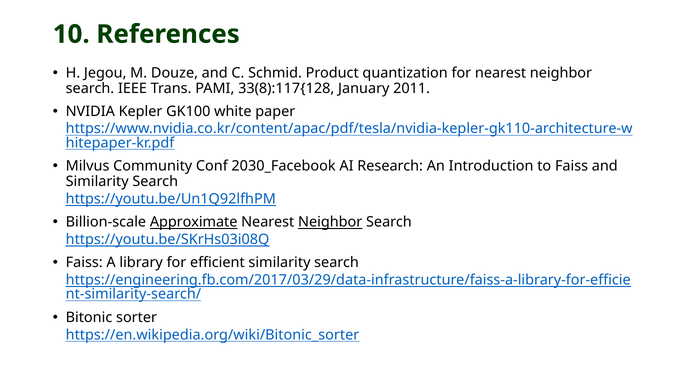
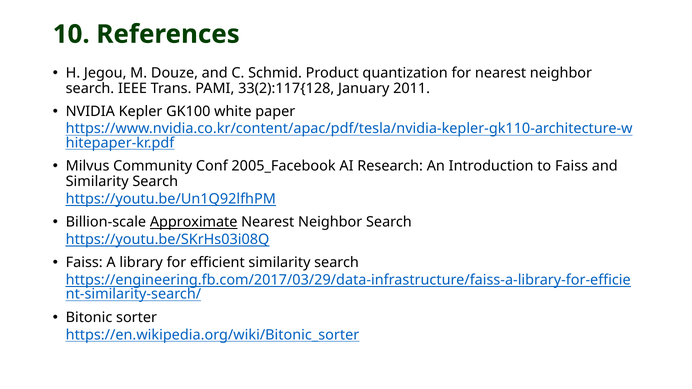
33(8):117{128: 33(8):117{128 -> 33(2):117{128
2030_Facebook: 2030_Facebook -> 2005_Facebook
Neighbor at (330, 222) underline: present -> none
